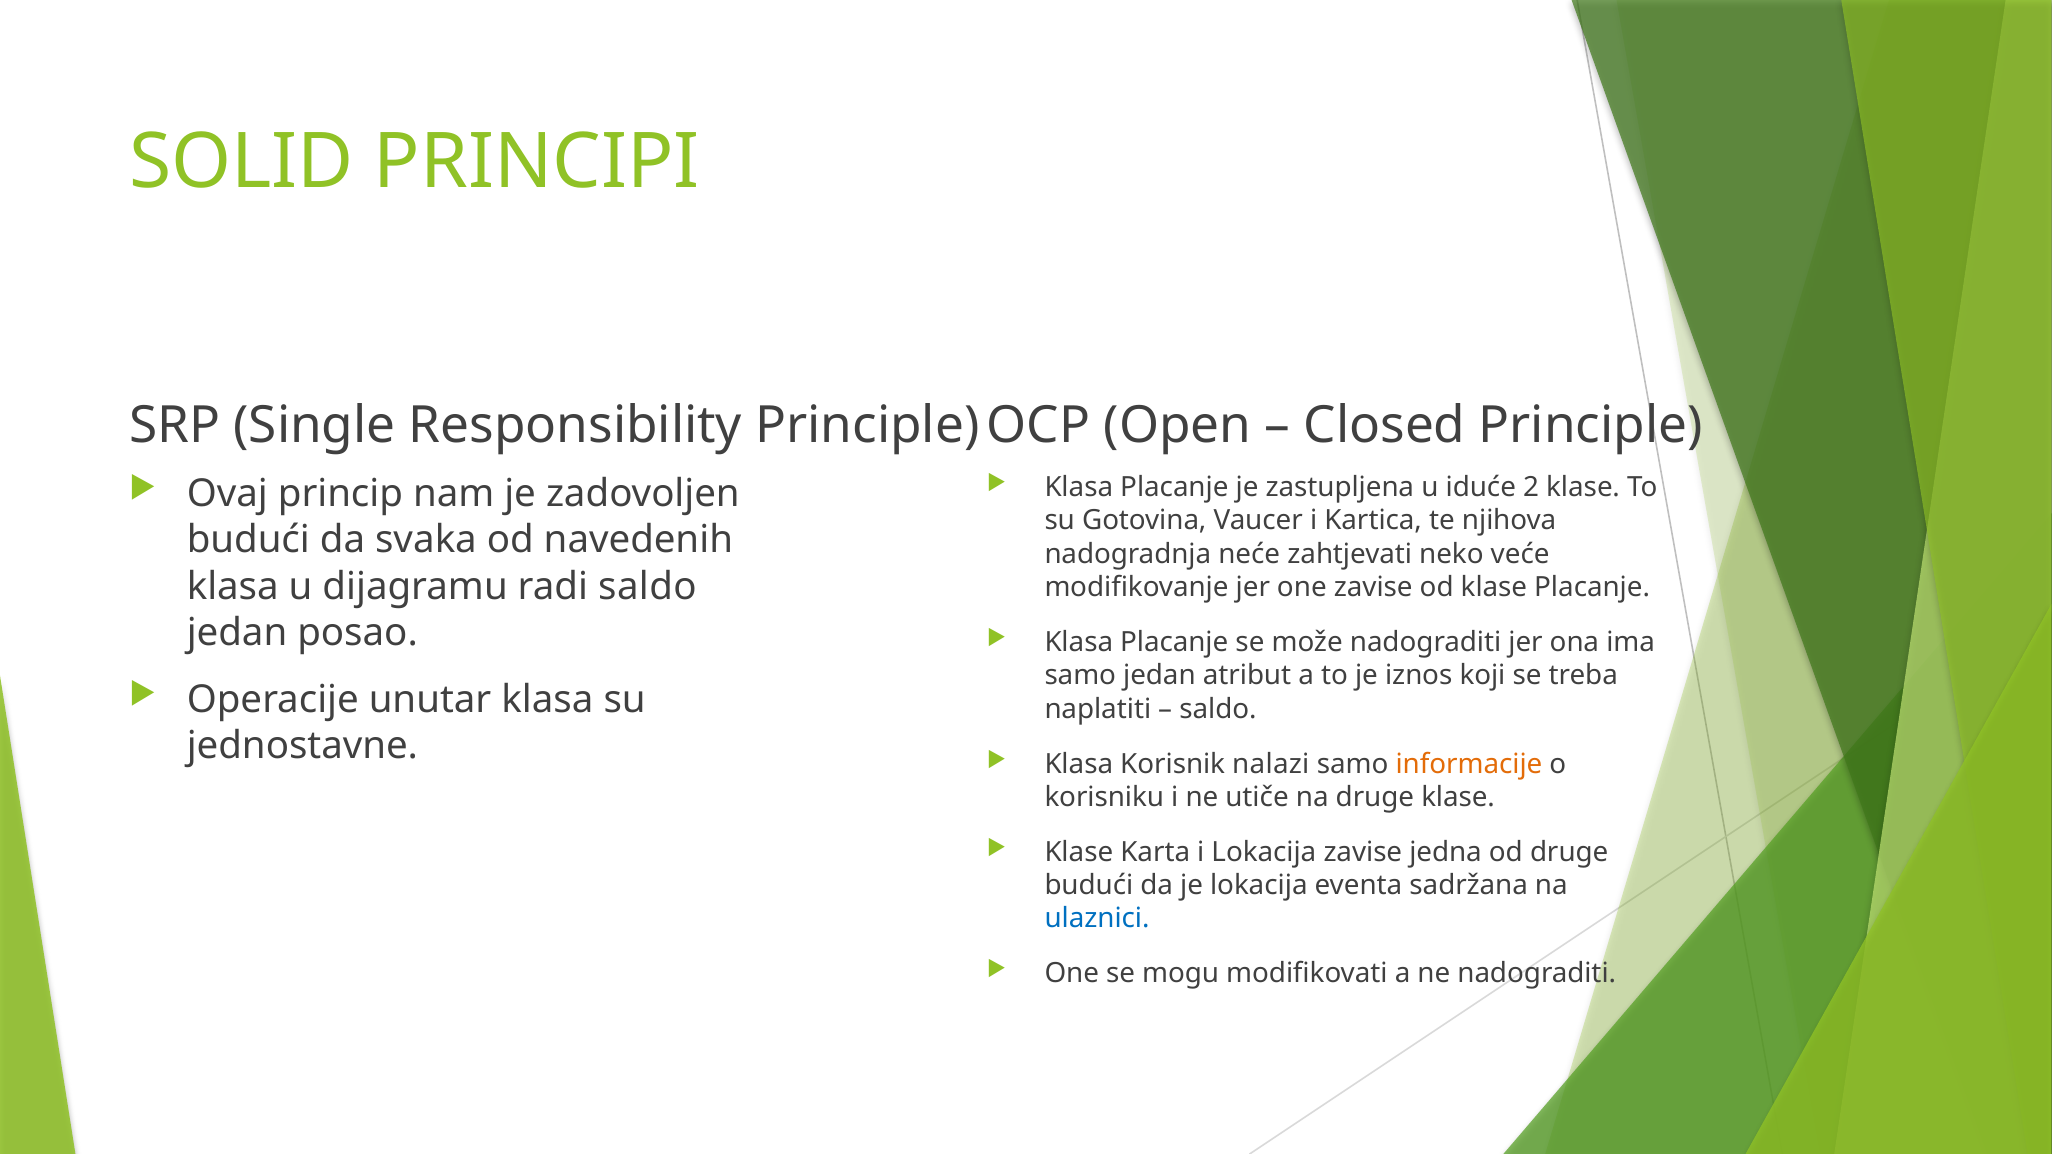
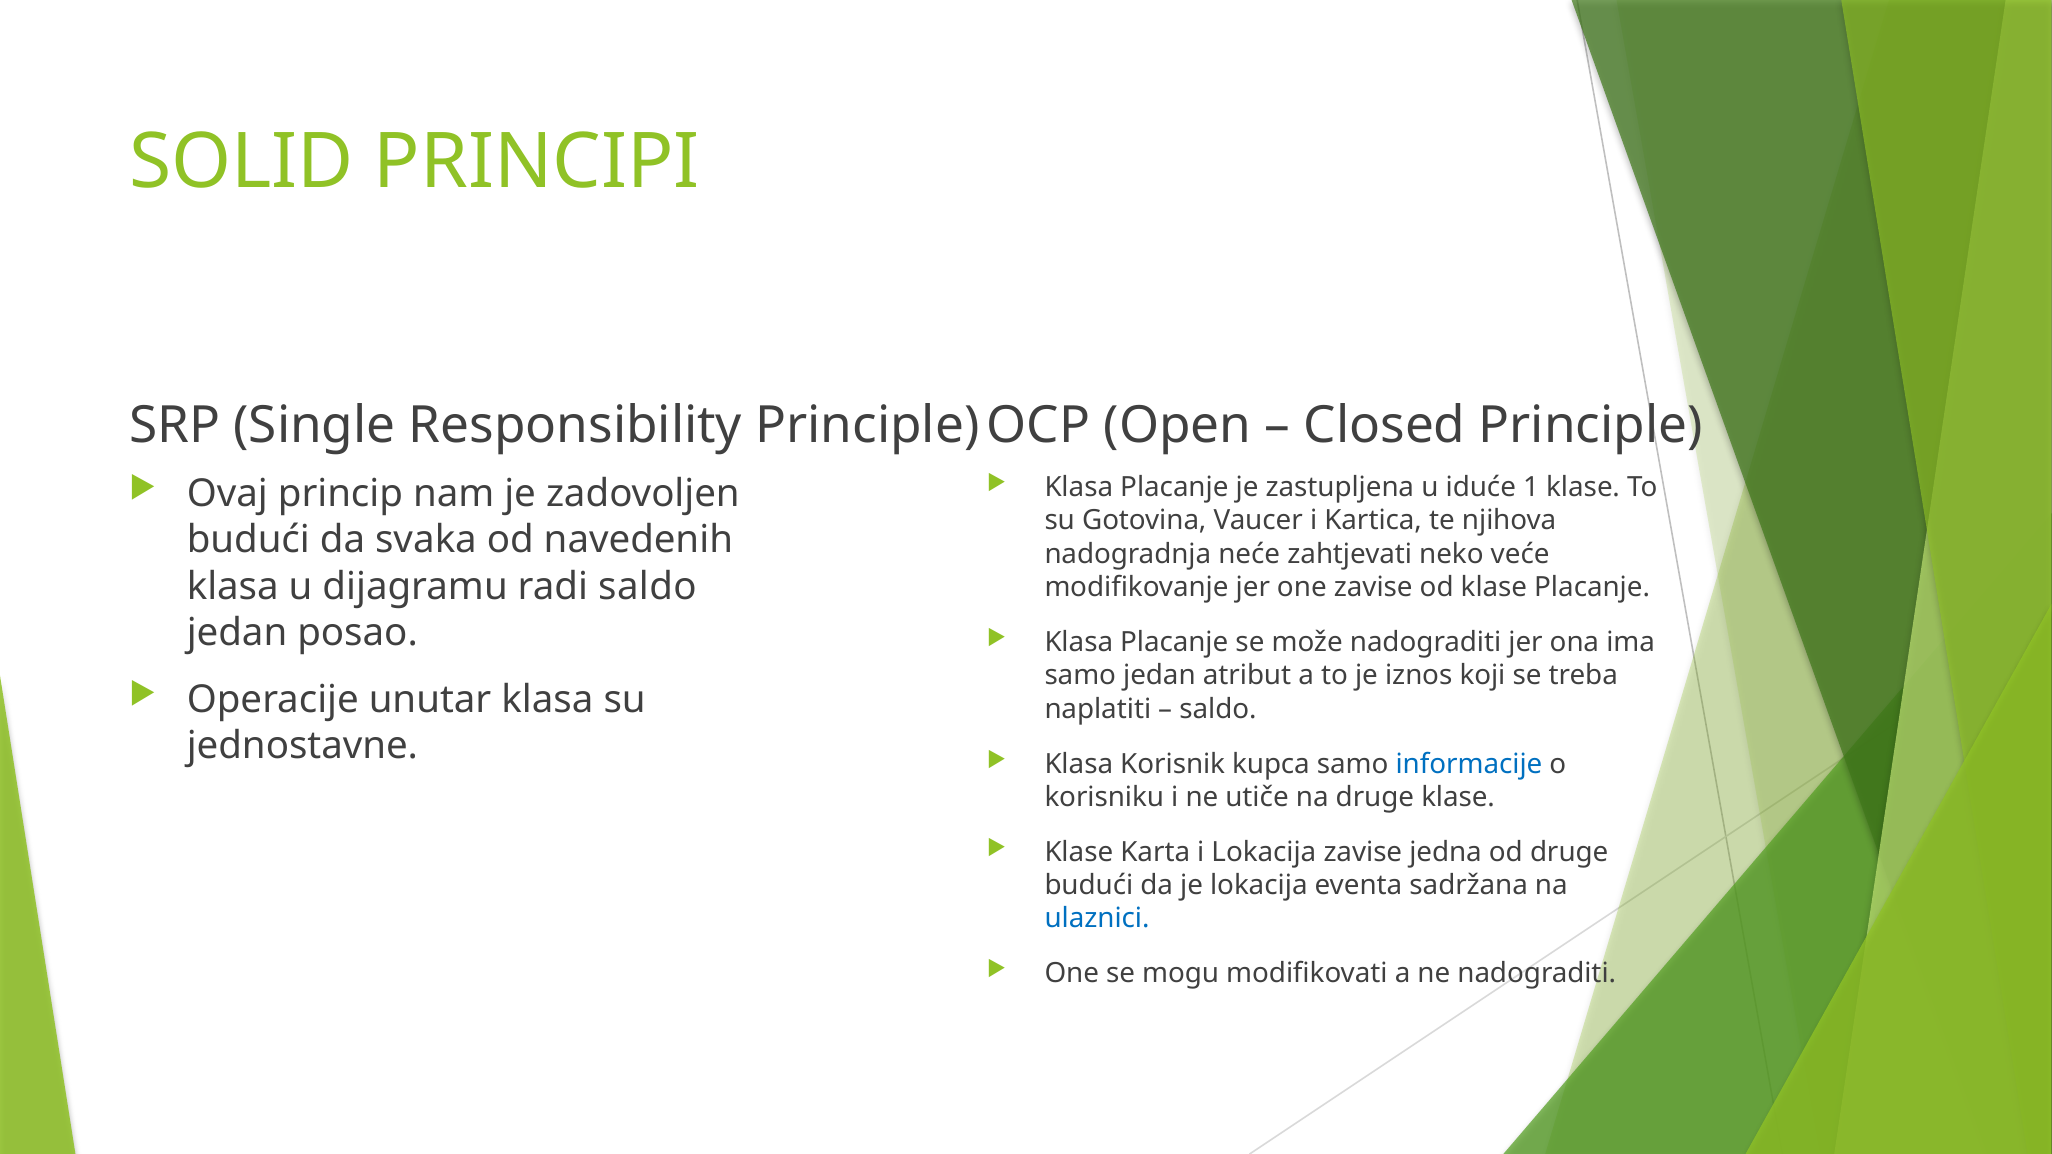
2: 2 -> 1
nalazi: nalazi -> kupca
informacije colour: orange -> blue
